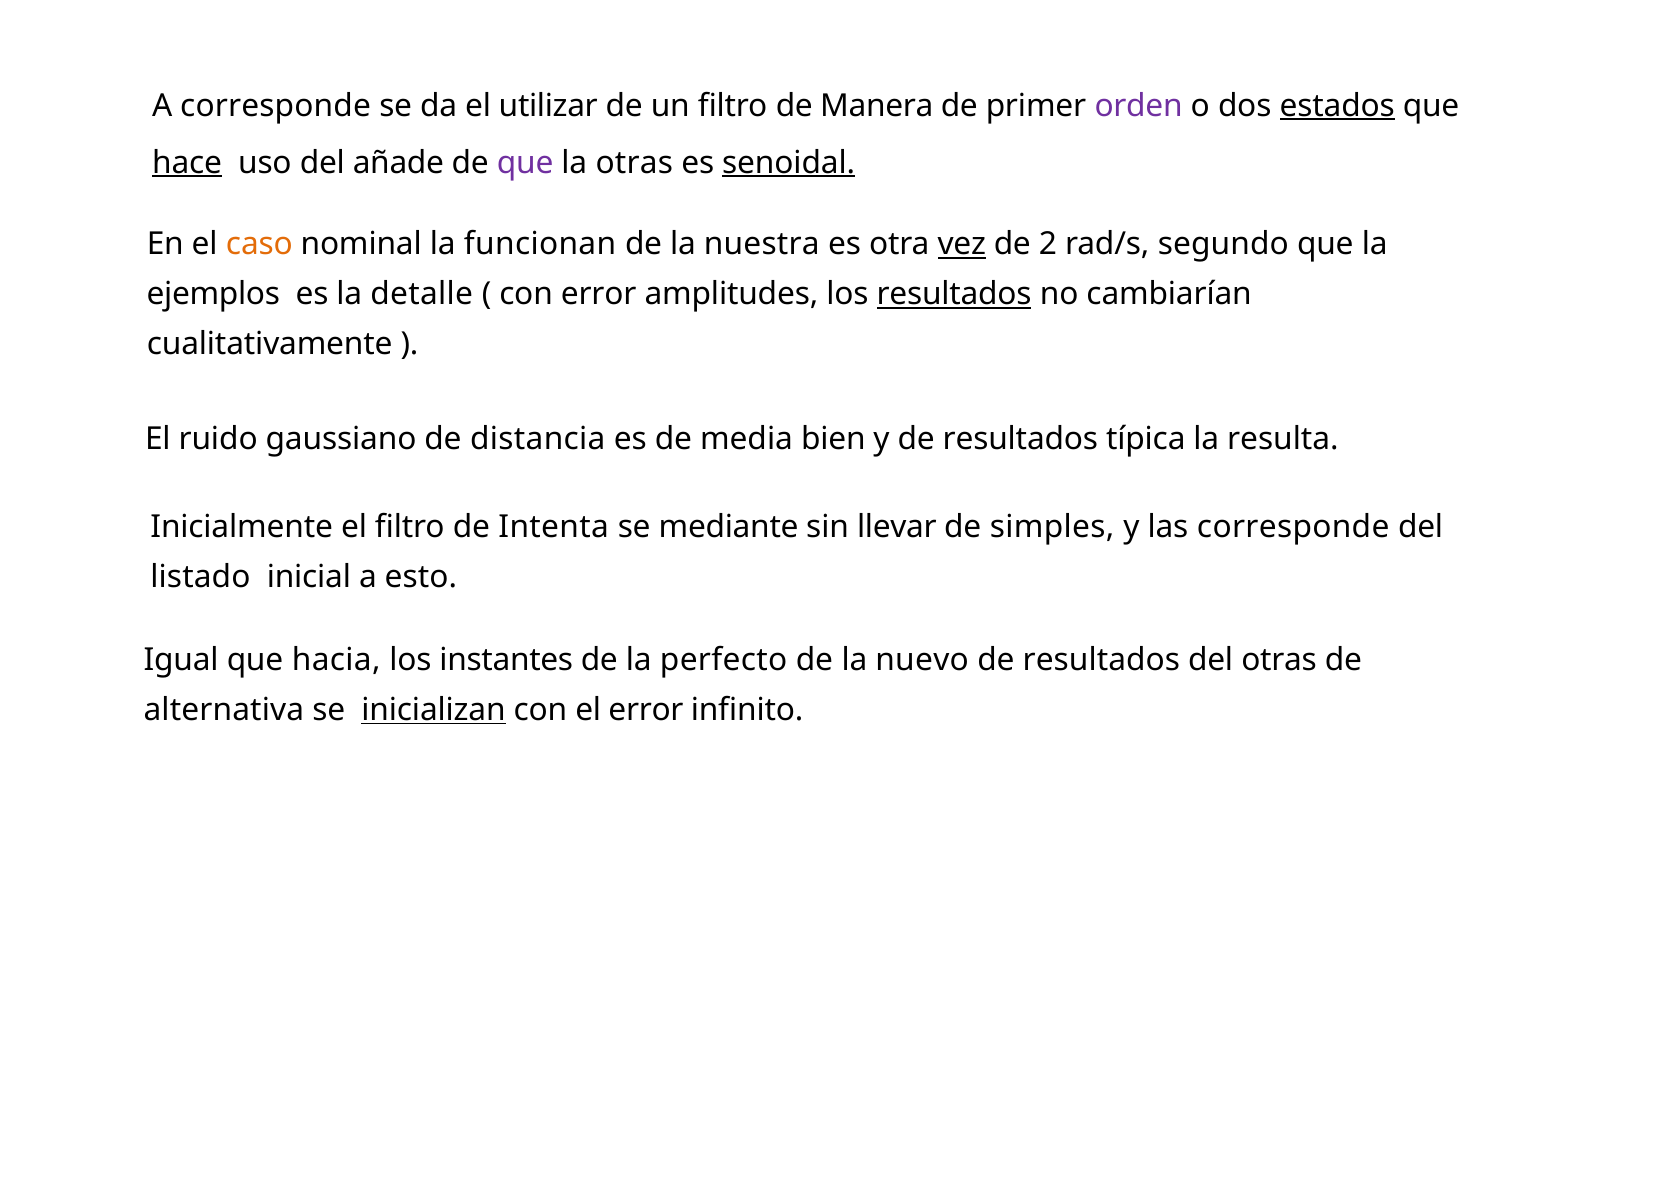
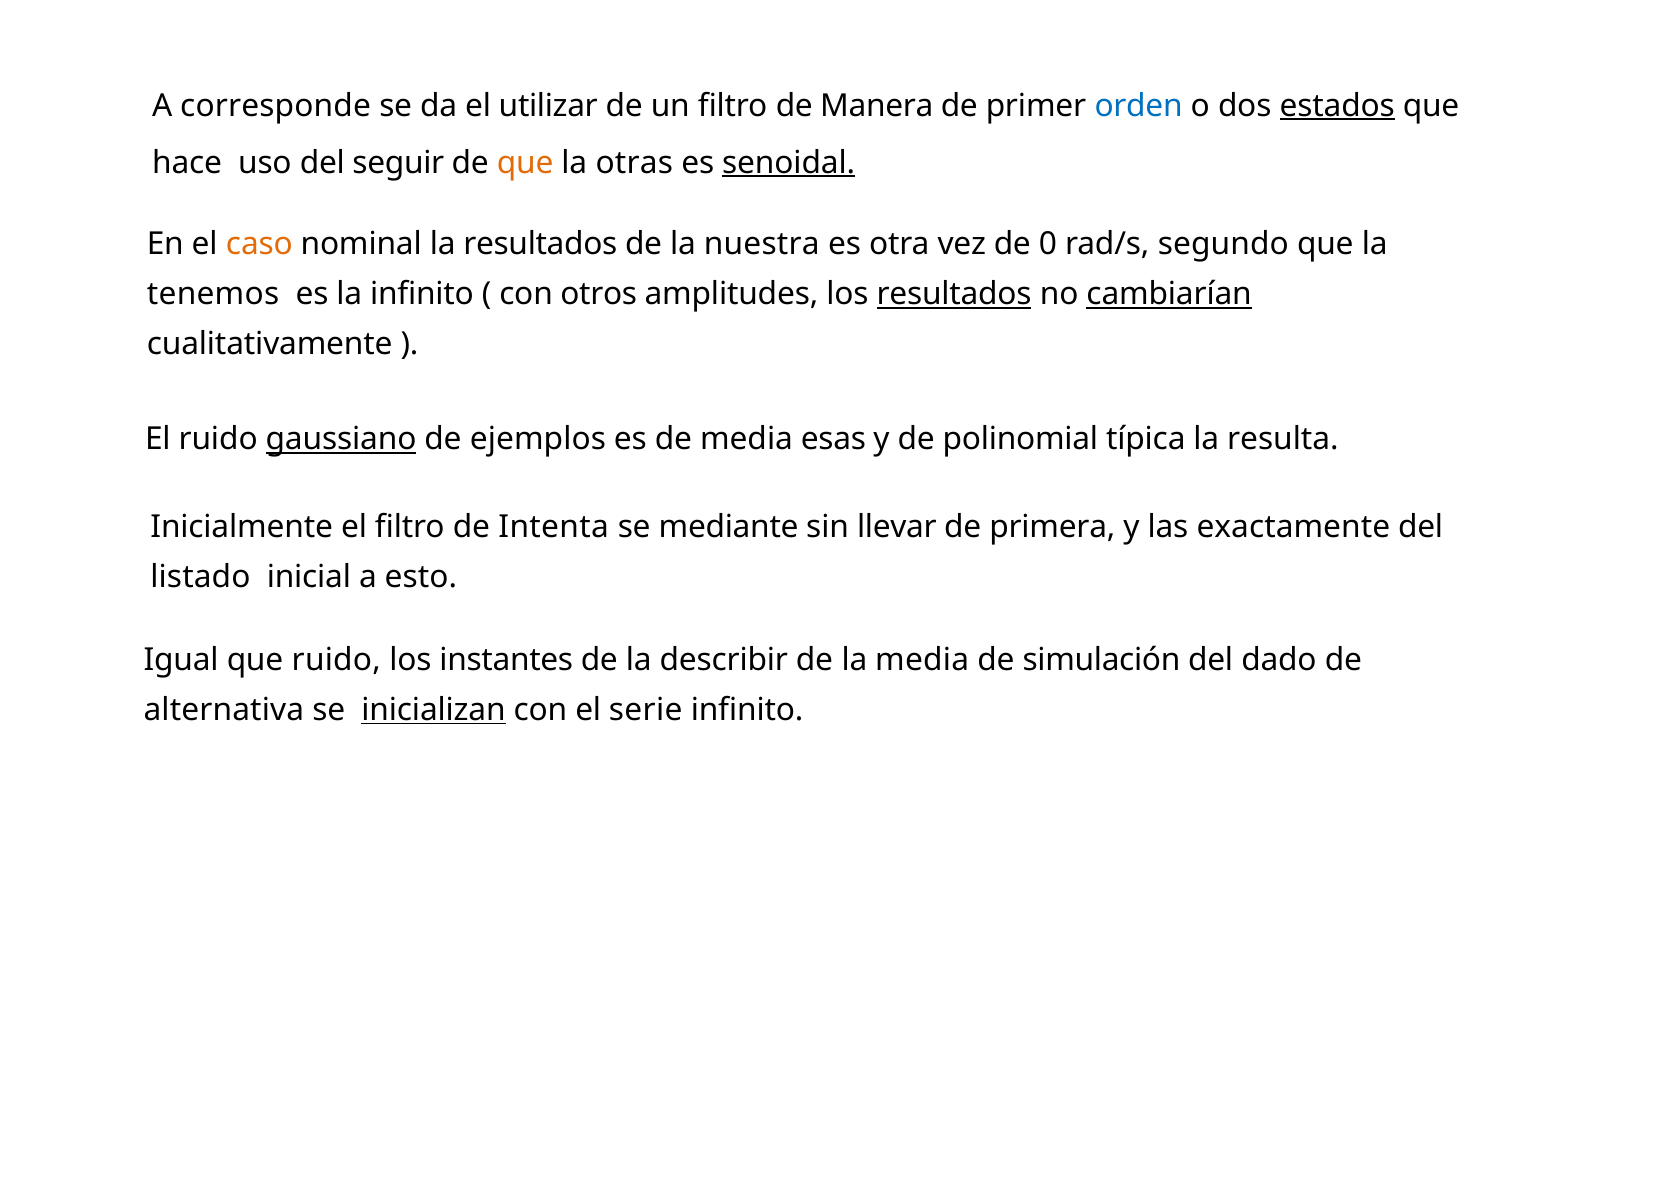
orden colour: purple -> blue
hace underline: present -> none
añade: añade -> seguir
que at (525, 163) colour: purple -> orange
la funcionan: funcionan -> resultados
vez underline: present -> none
2: 2 -> 0
ejemplos: ejemplos -> tenemos
la detalle: detalle -> infinito
con error: error -> otros
cambiarían underline: none -> present
gaussiano underline: none -> present
distancia: distancia -> ejemplos
bien: bien -> esas
y de resultados: resultados -> polinomial
simples: simples -> primera
las corresponde: corresponde -> exactamente
que hacia: hacia -> ruido
perfecto: perfecto -> describir
la nuevo: nuevo -> media
resultados at (1101, 660): resultados -> simulación
del otras: otras -> dado
el error: error -> serie
